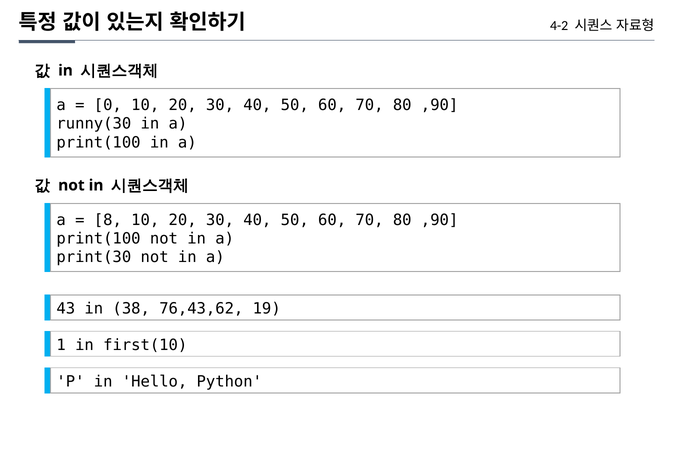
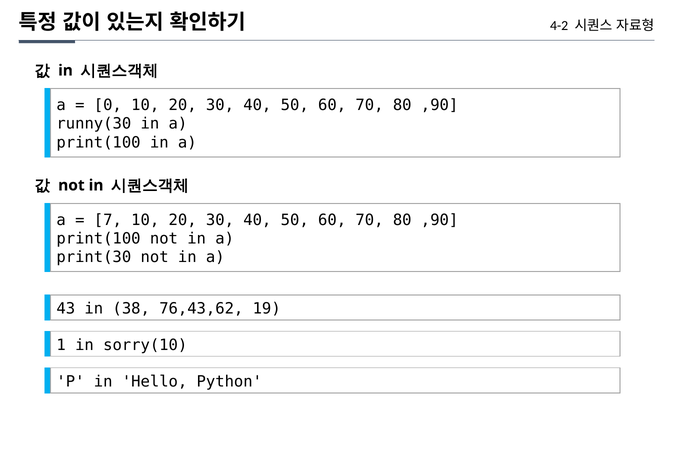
8: 8 -> 7
first(10: first(10 -> sorry(10
